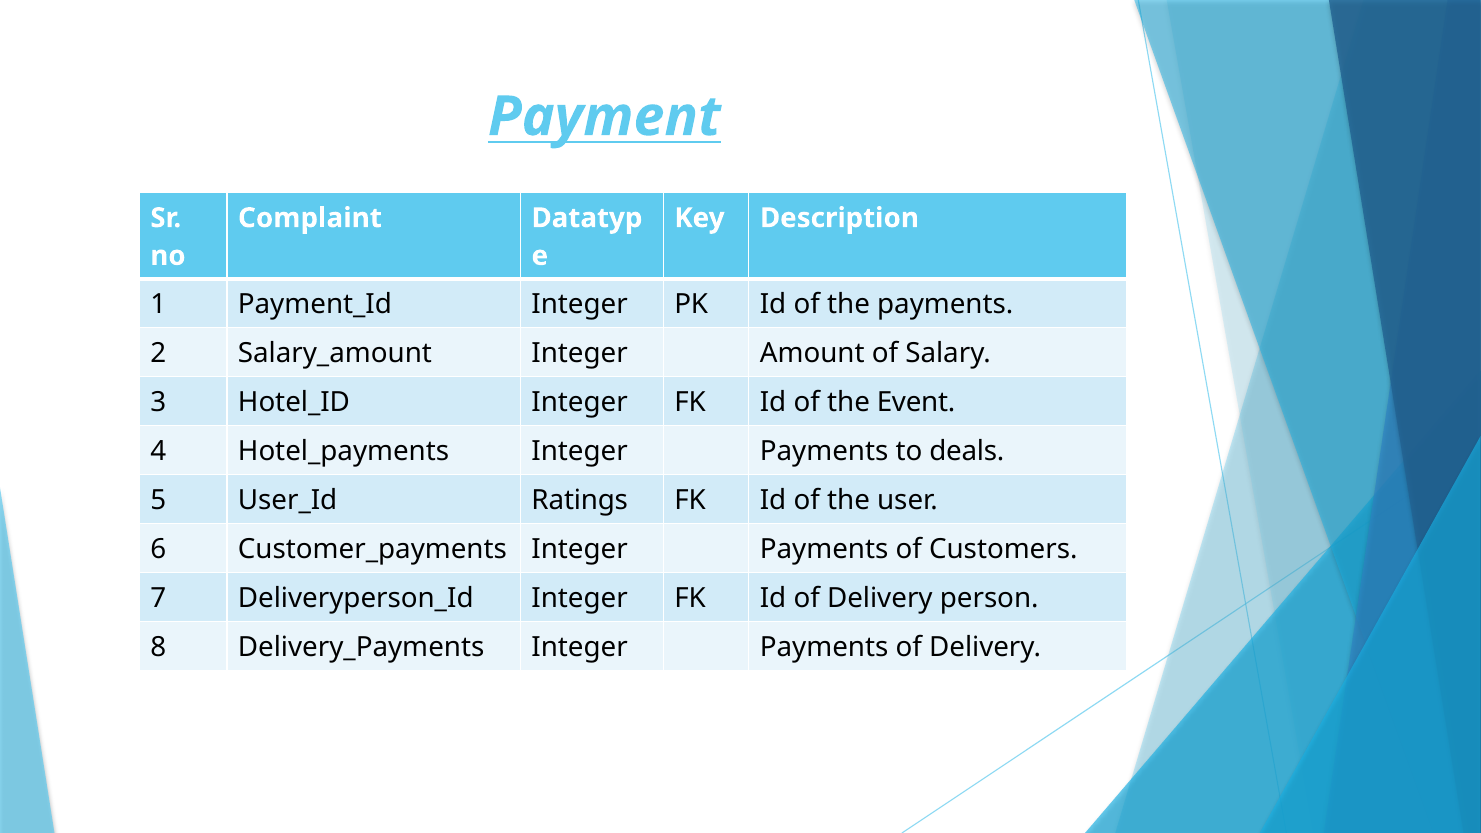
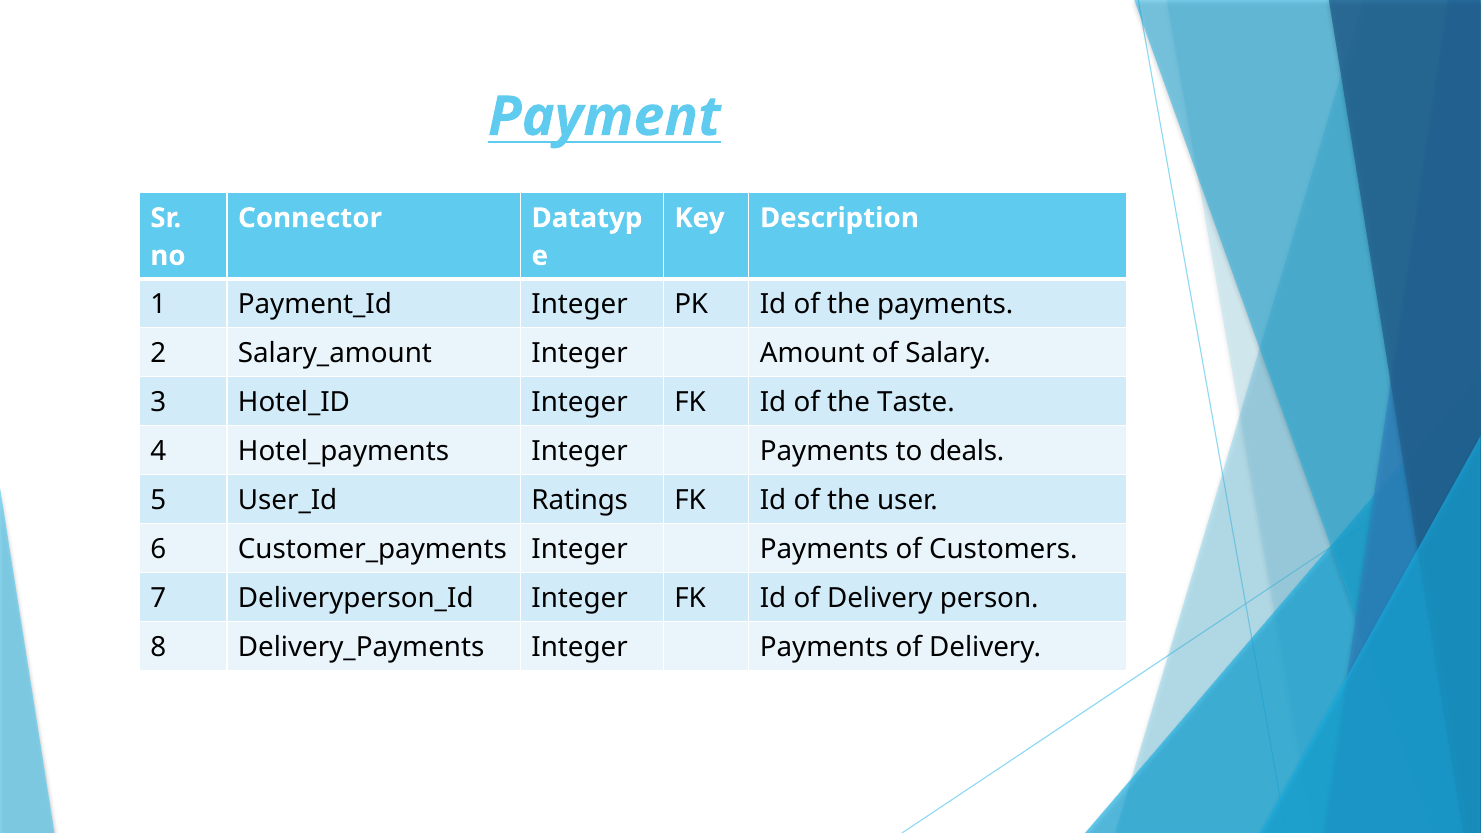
Complaint: Complaint -> Connector
Event: Event -> Taste
